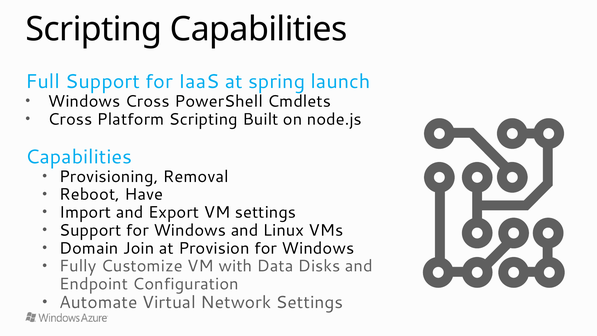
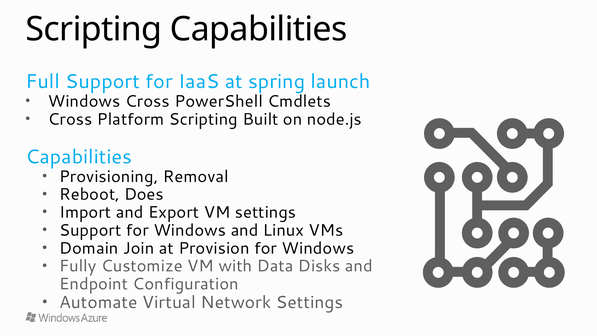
Have: Have -> Does
